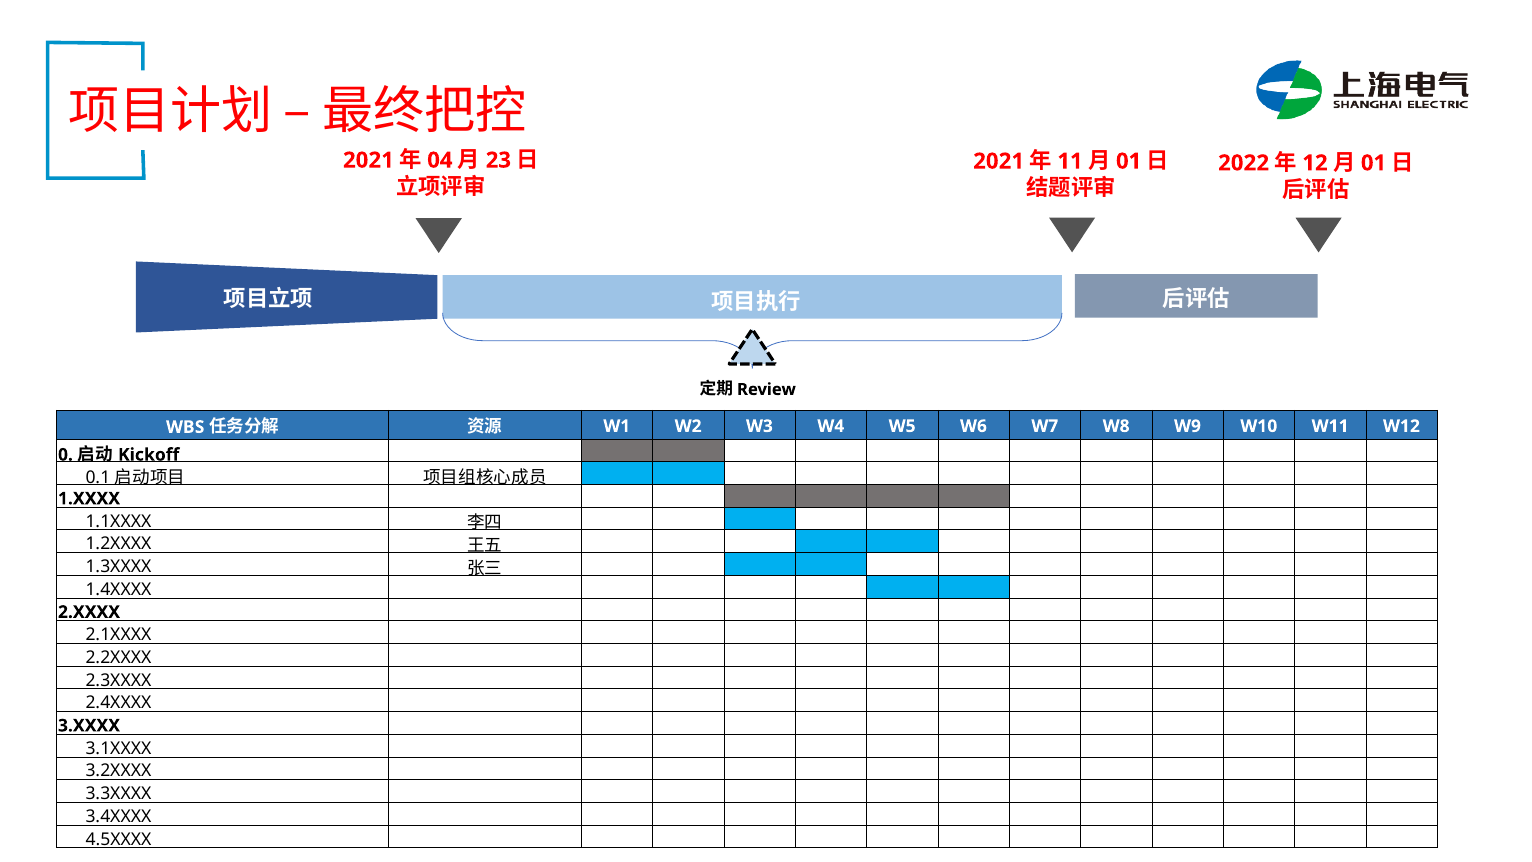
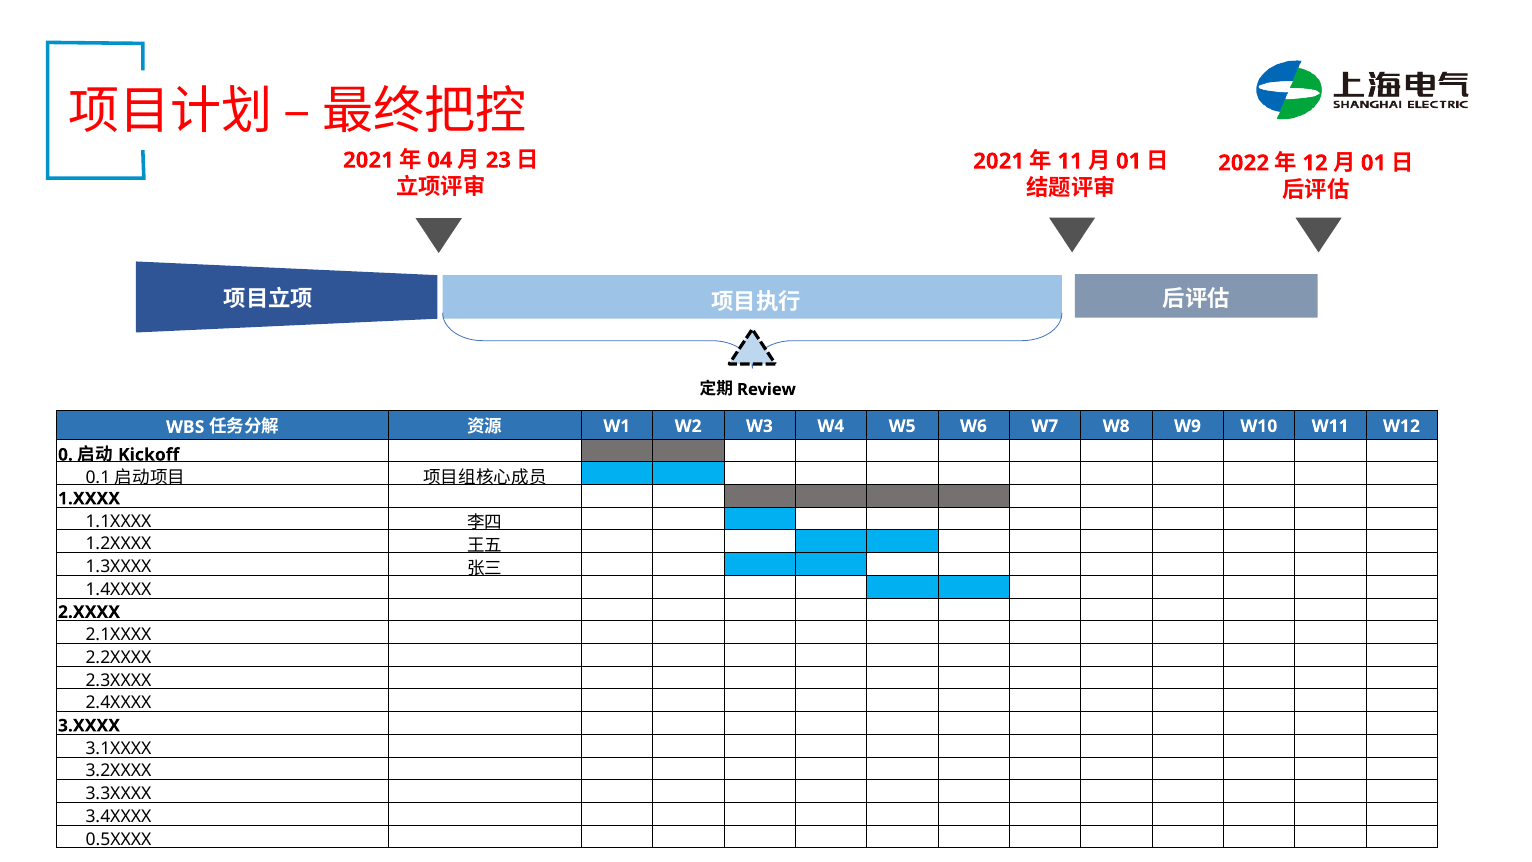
4.5XXXX: 4.5XXXX -> 0.5XXXX
